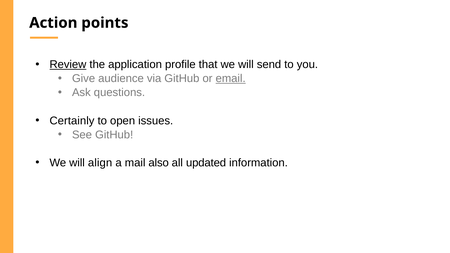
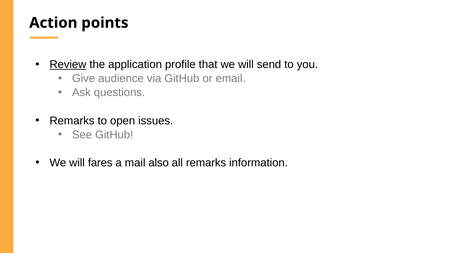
email underline: present -> none
Certainly at (72, 121): Certainly -> Remarks
align: align -> fares
all updated: updated -> remarks
